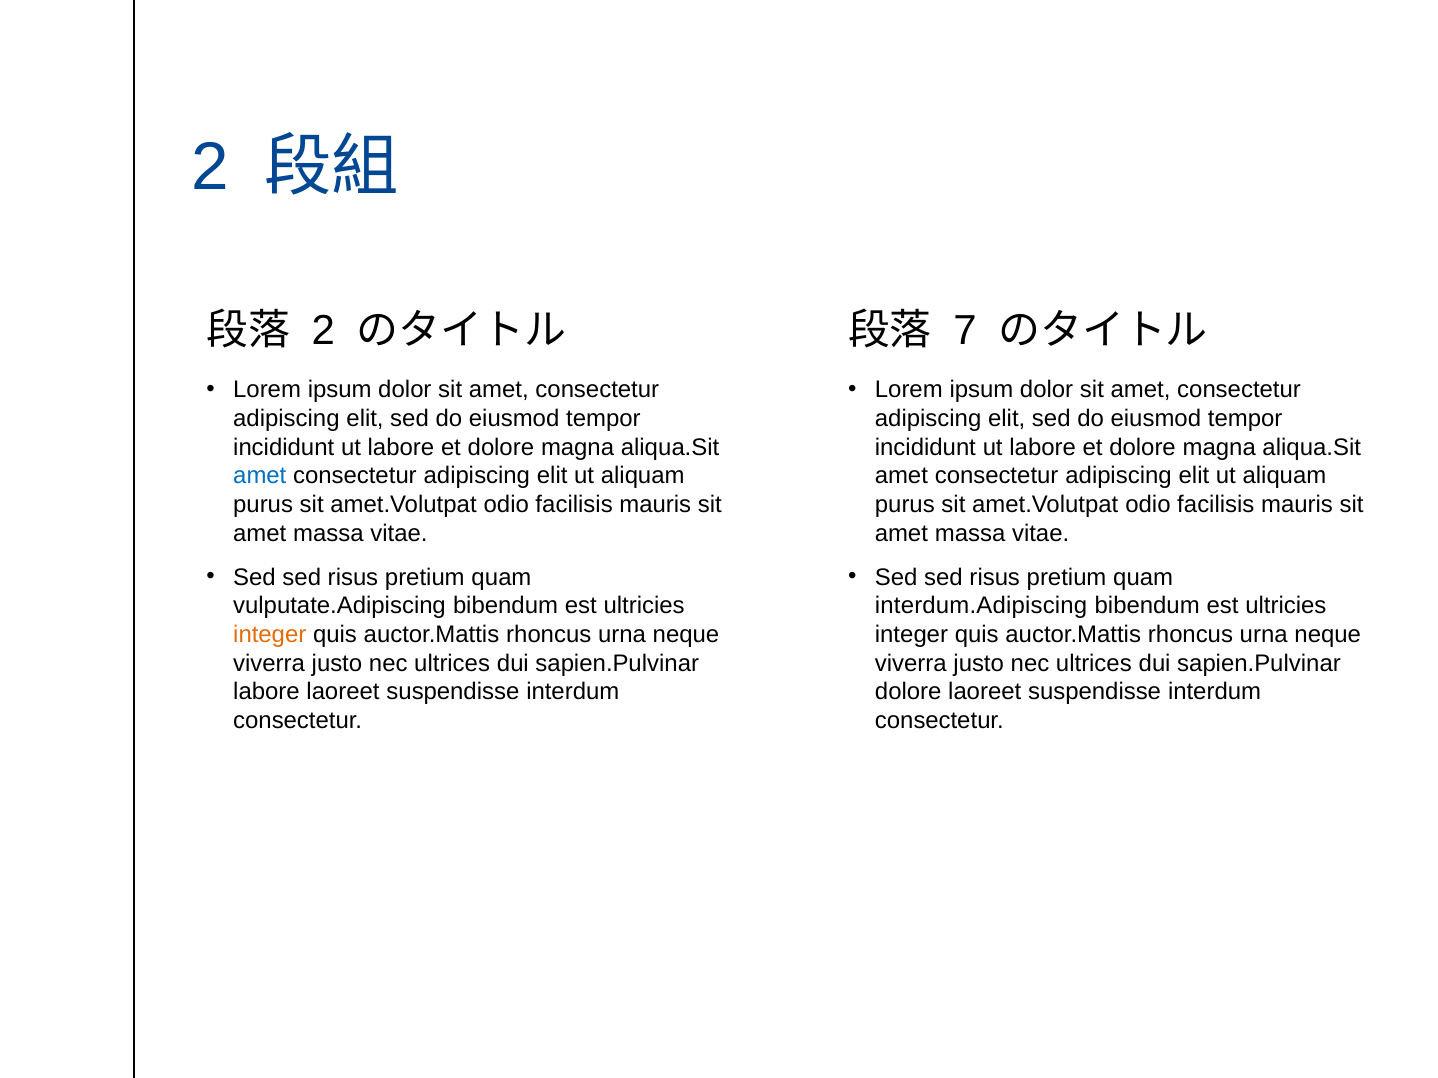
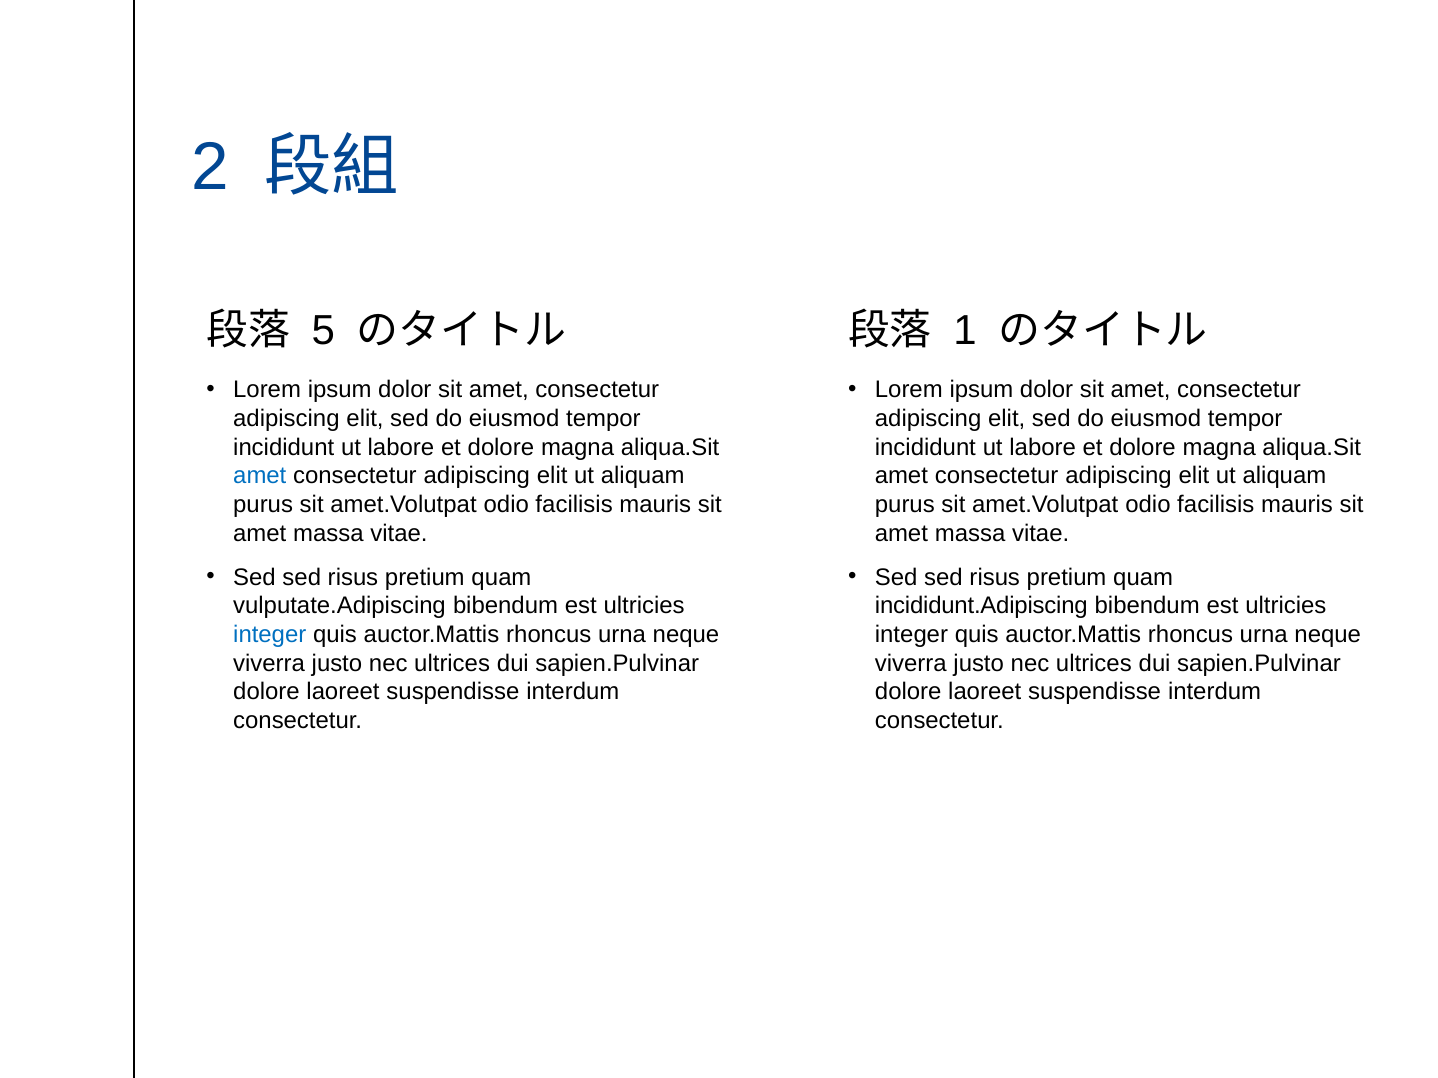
2 at (323, 330): 2 -> 5
7: 7 -> 1
interdum.Adipiscing: interdum.Adipiscing -> incididunt.Adipiscing
integer at (270, 635) colour: orange -> blue
labore at (266, 692): labore -> dolore
